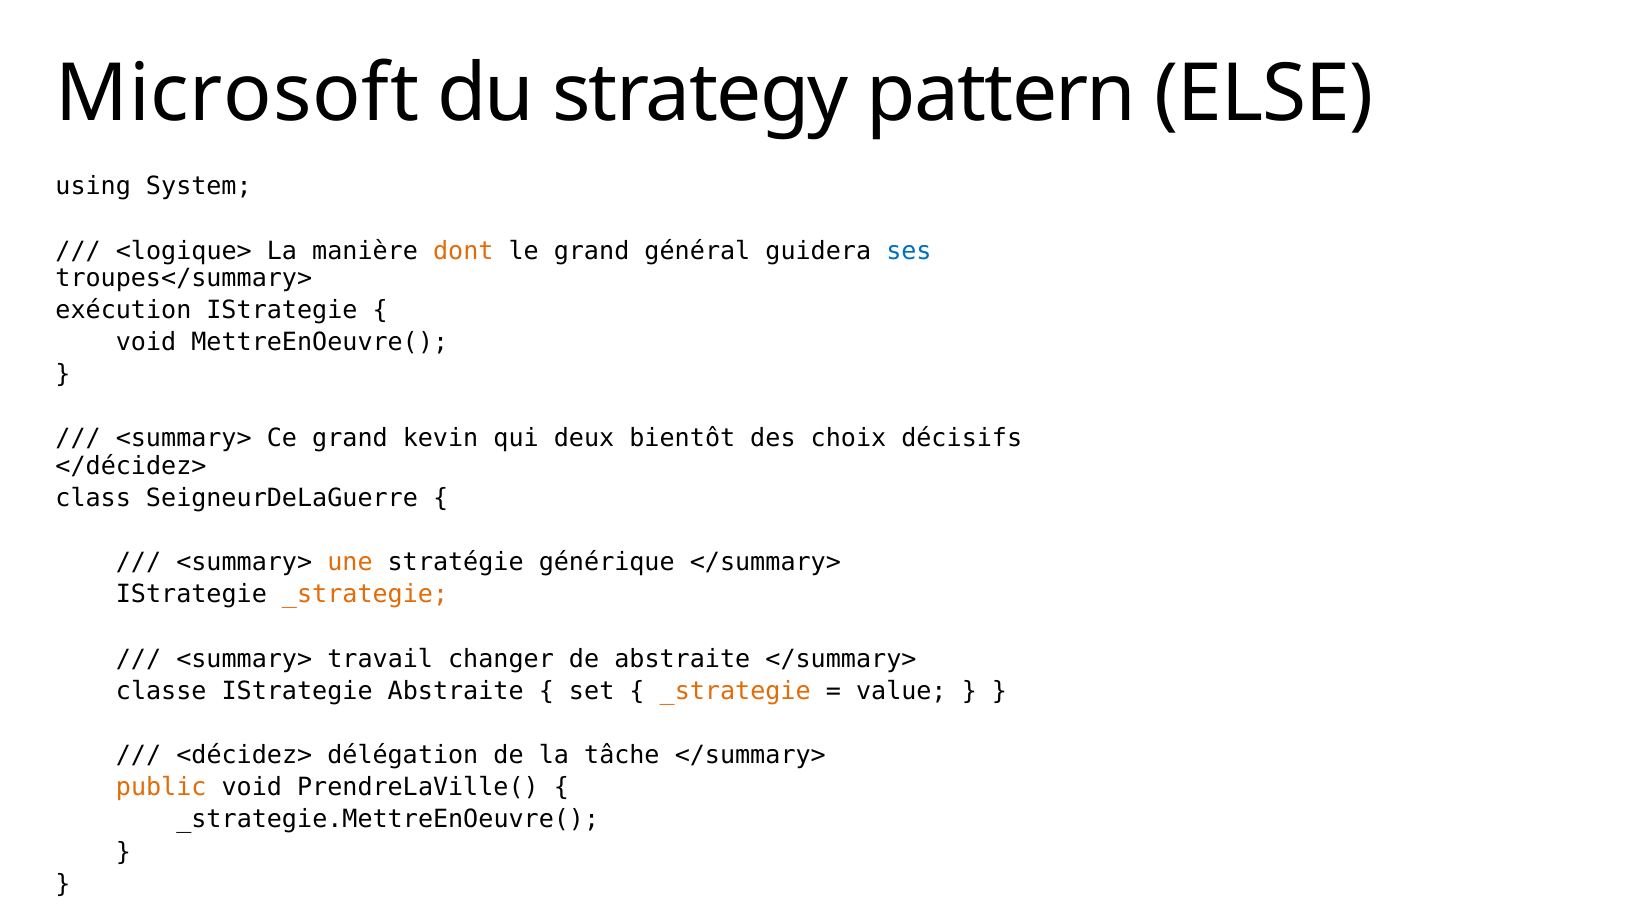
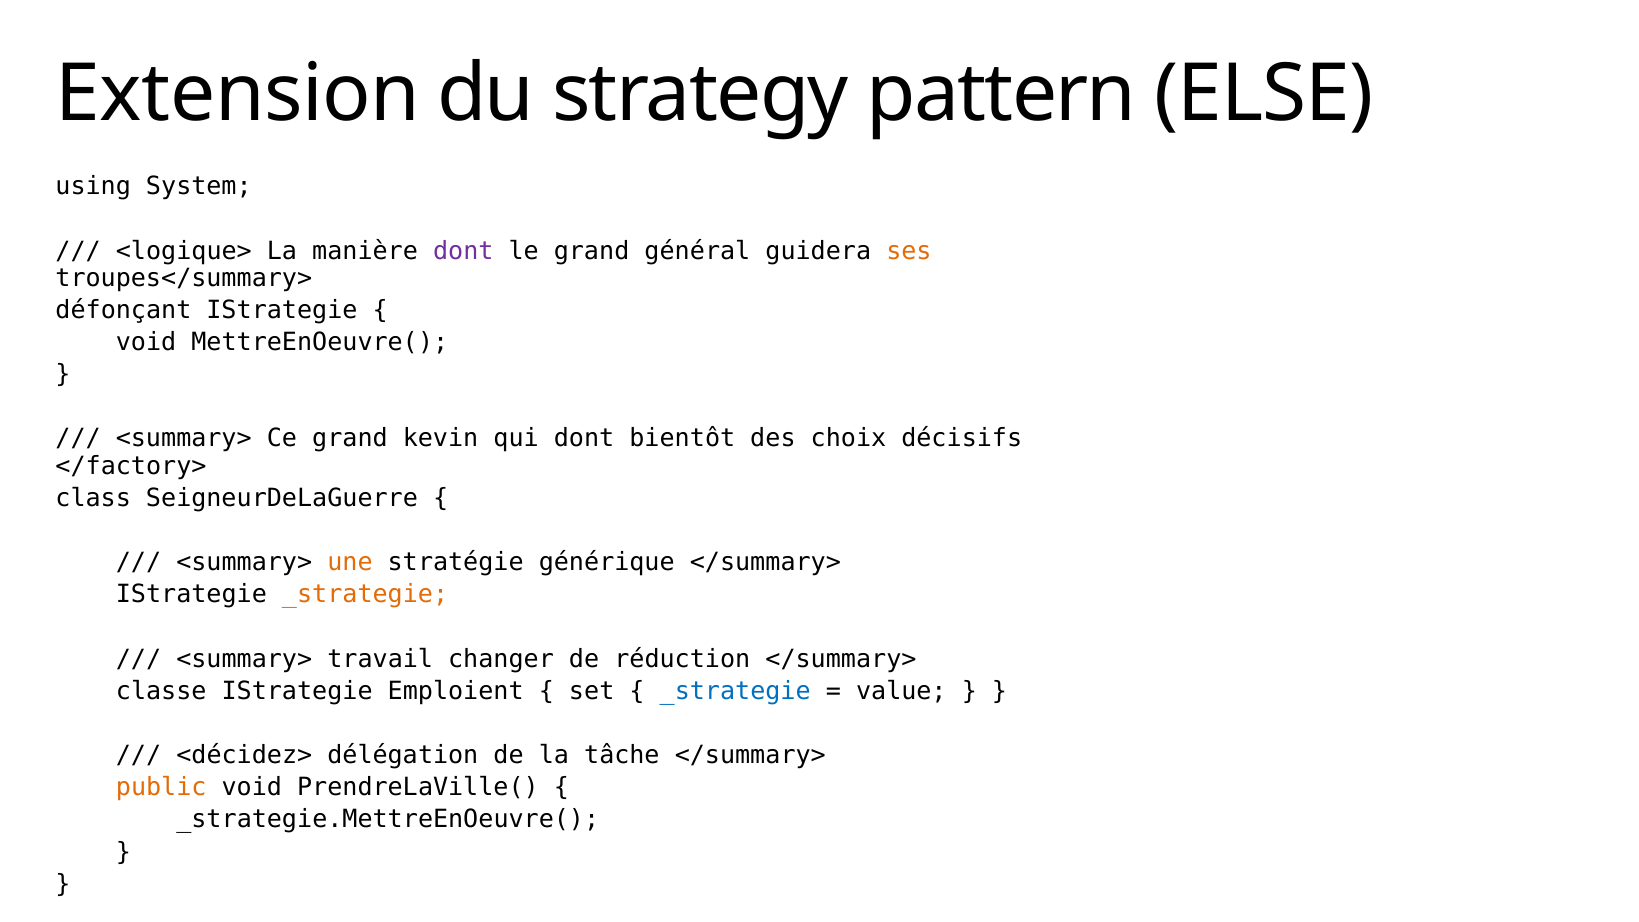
Microsoft: Microsoft -> Extension
dont at (463, 251) colour: orange -> purple
ses colour: blue -> orange
exécution: exécution -> défonçant
qui deux: deux -> dont
</décidez>: </décidez> -> </factory>
de abstraite: abstraite -> réduction
IStrategie Abstraite: Abstraite -> Emploient
_strategie at (735, 691) colour: orange -> blue
